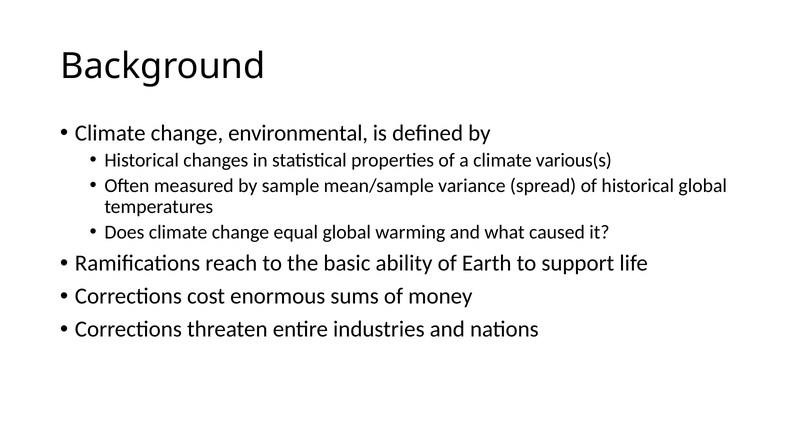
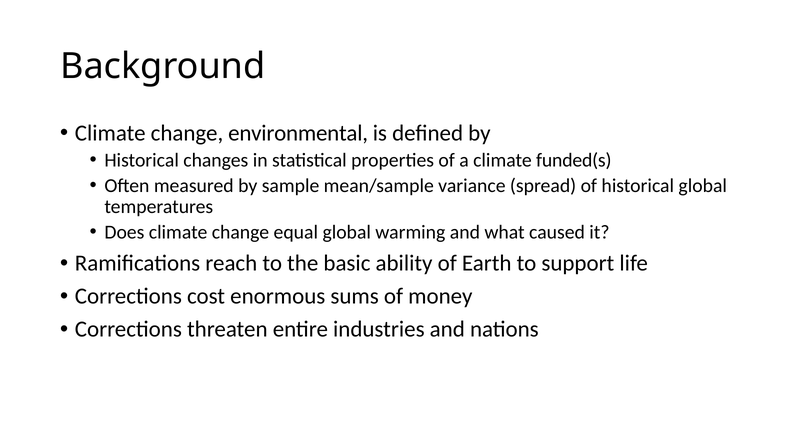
various(s: various(s -> funded(s
